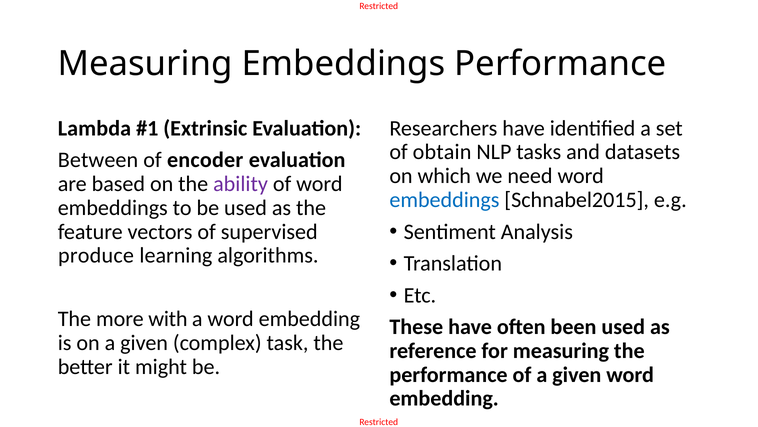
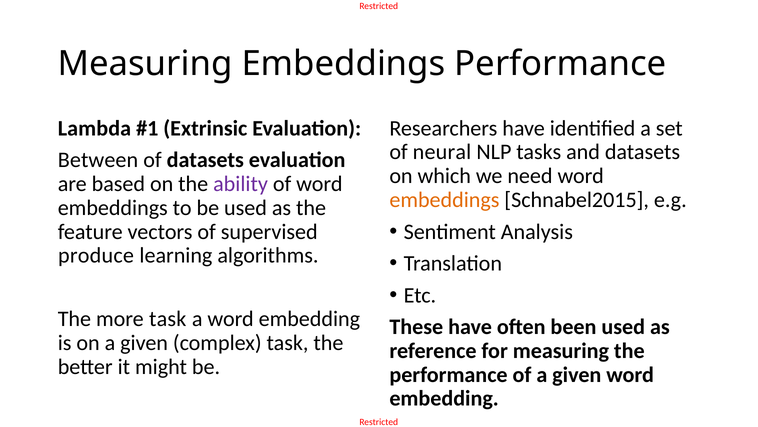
obtain: obtain -> neural
of encoder: encoder -> datasets
embeddings at (444, 200) colour: blue -> orange
more with: with -> task
